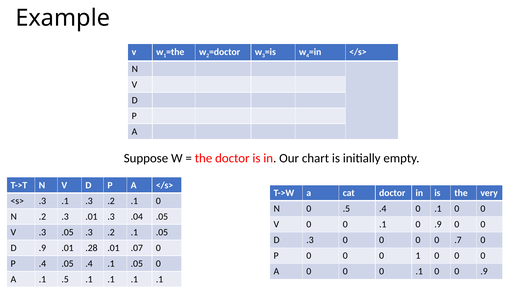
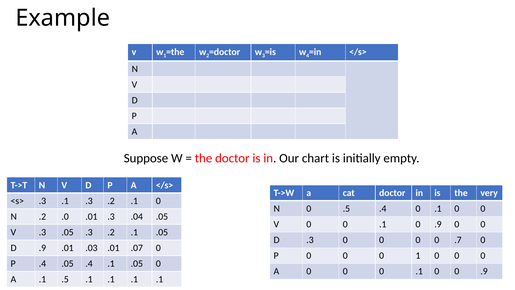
.2 .3: .3 -> .0
.28: .28 -> .03
